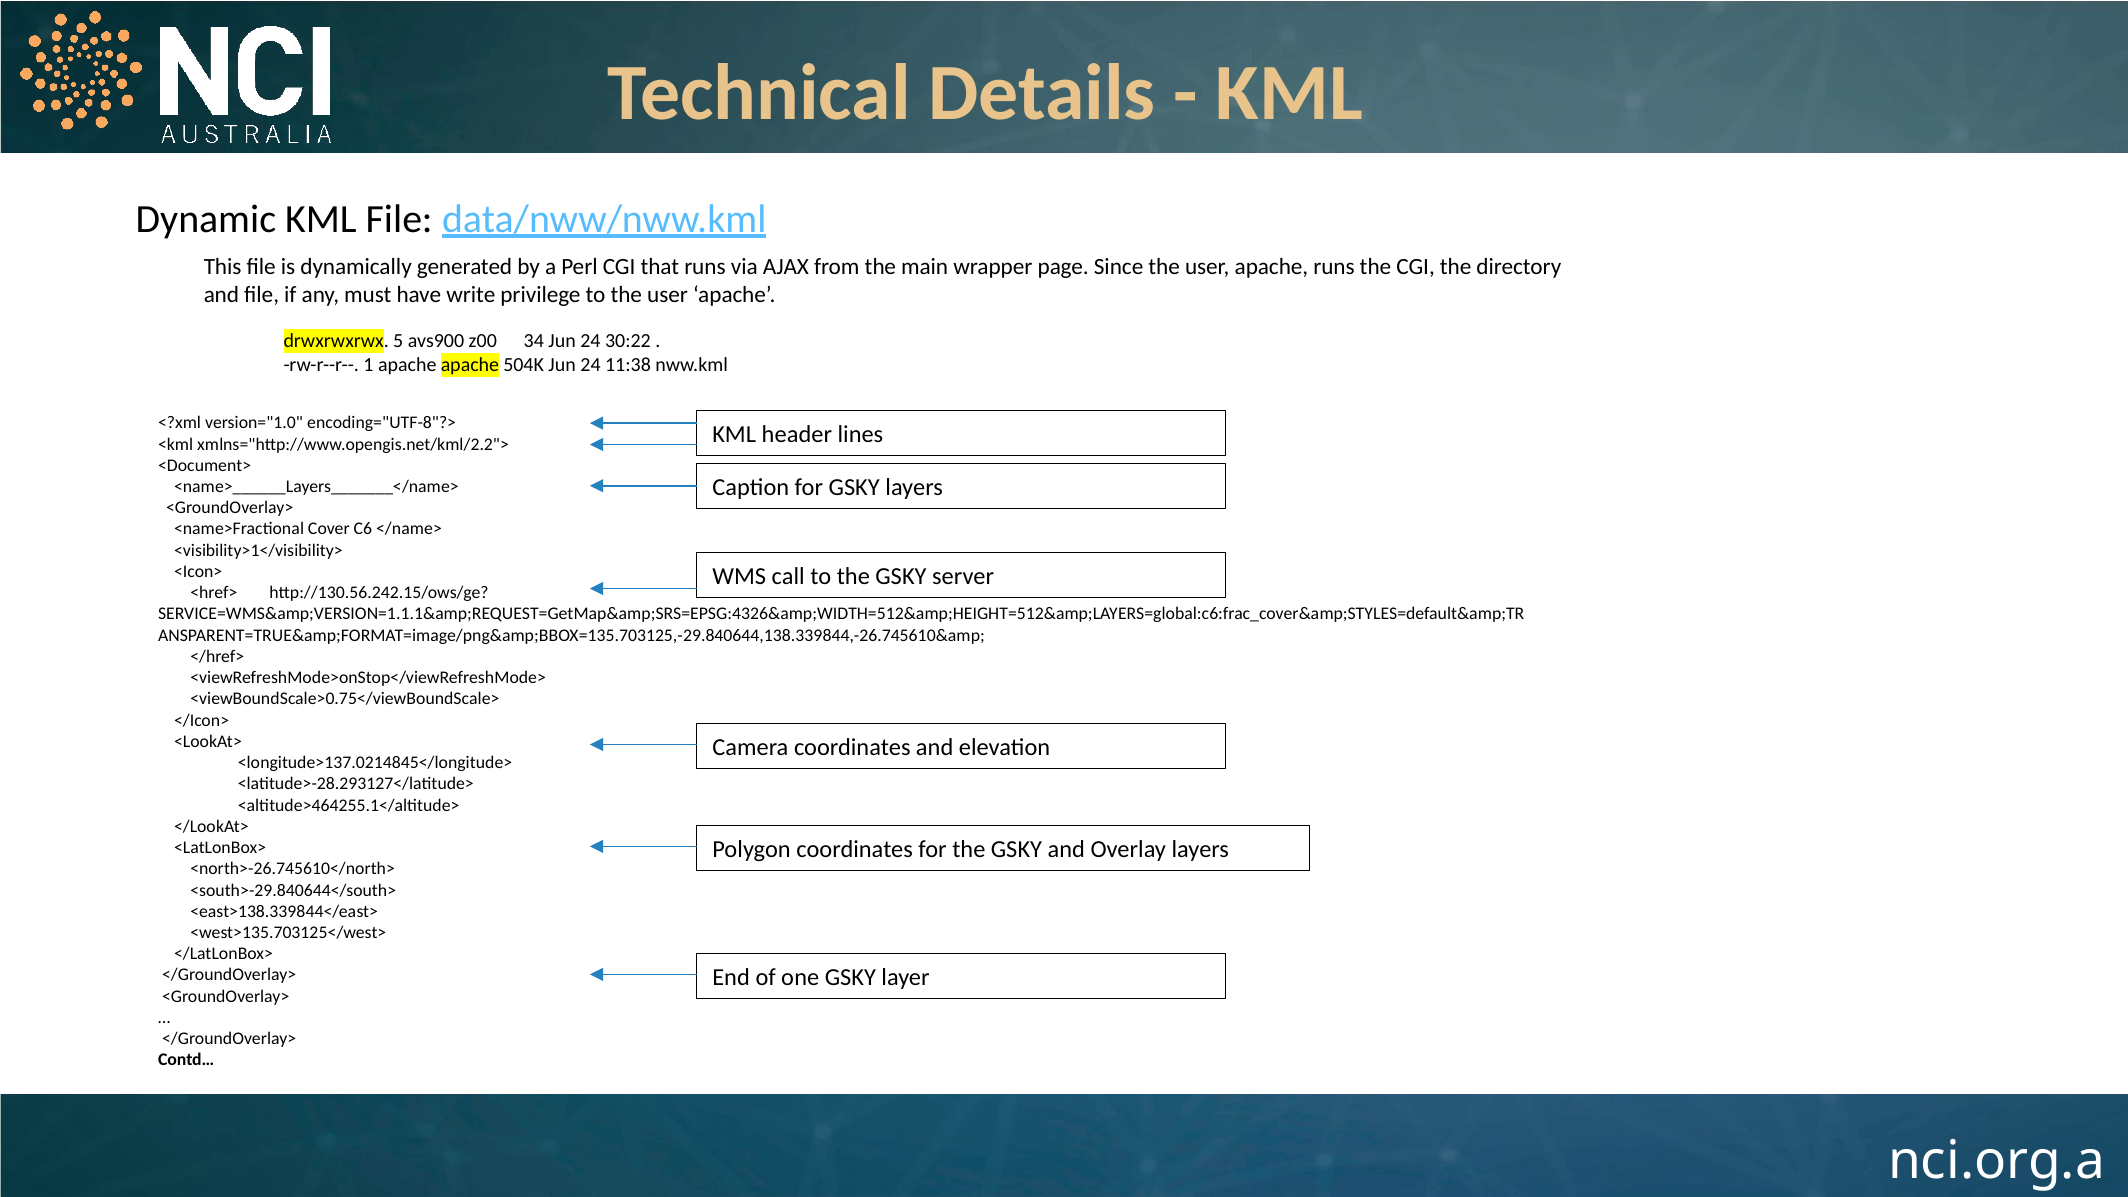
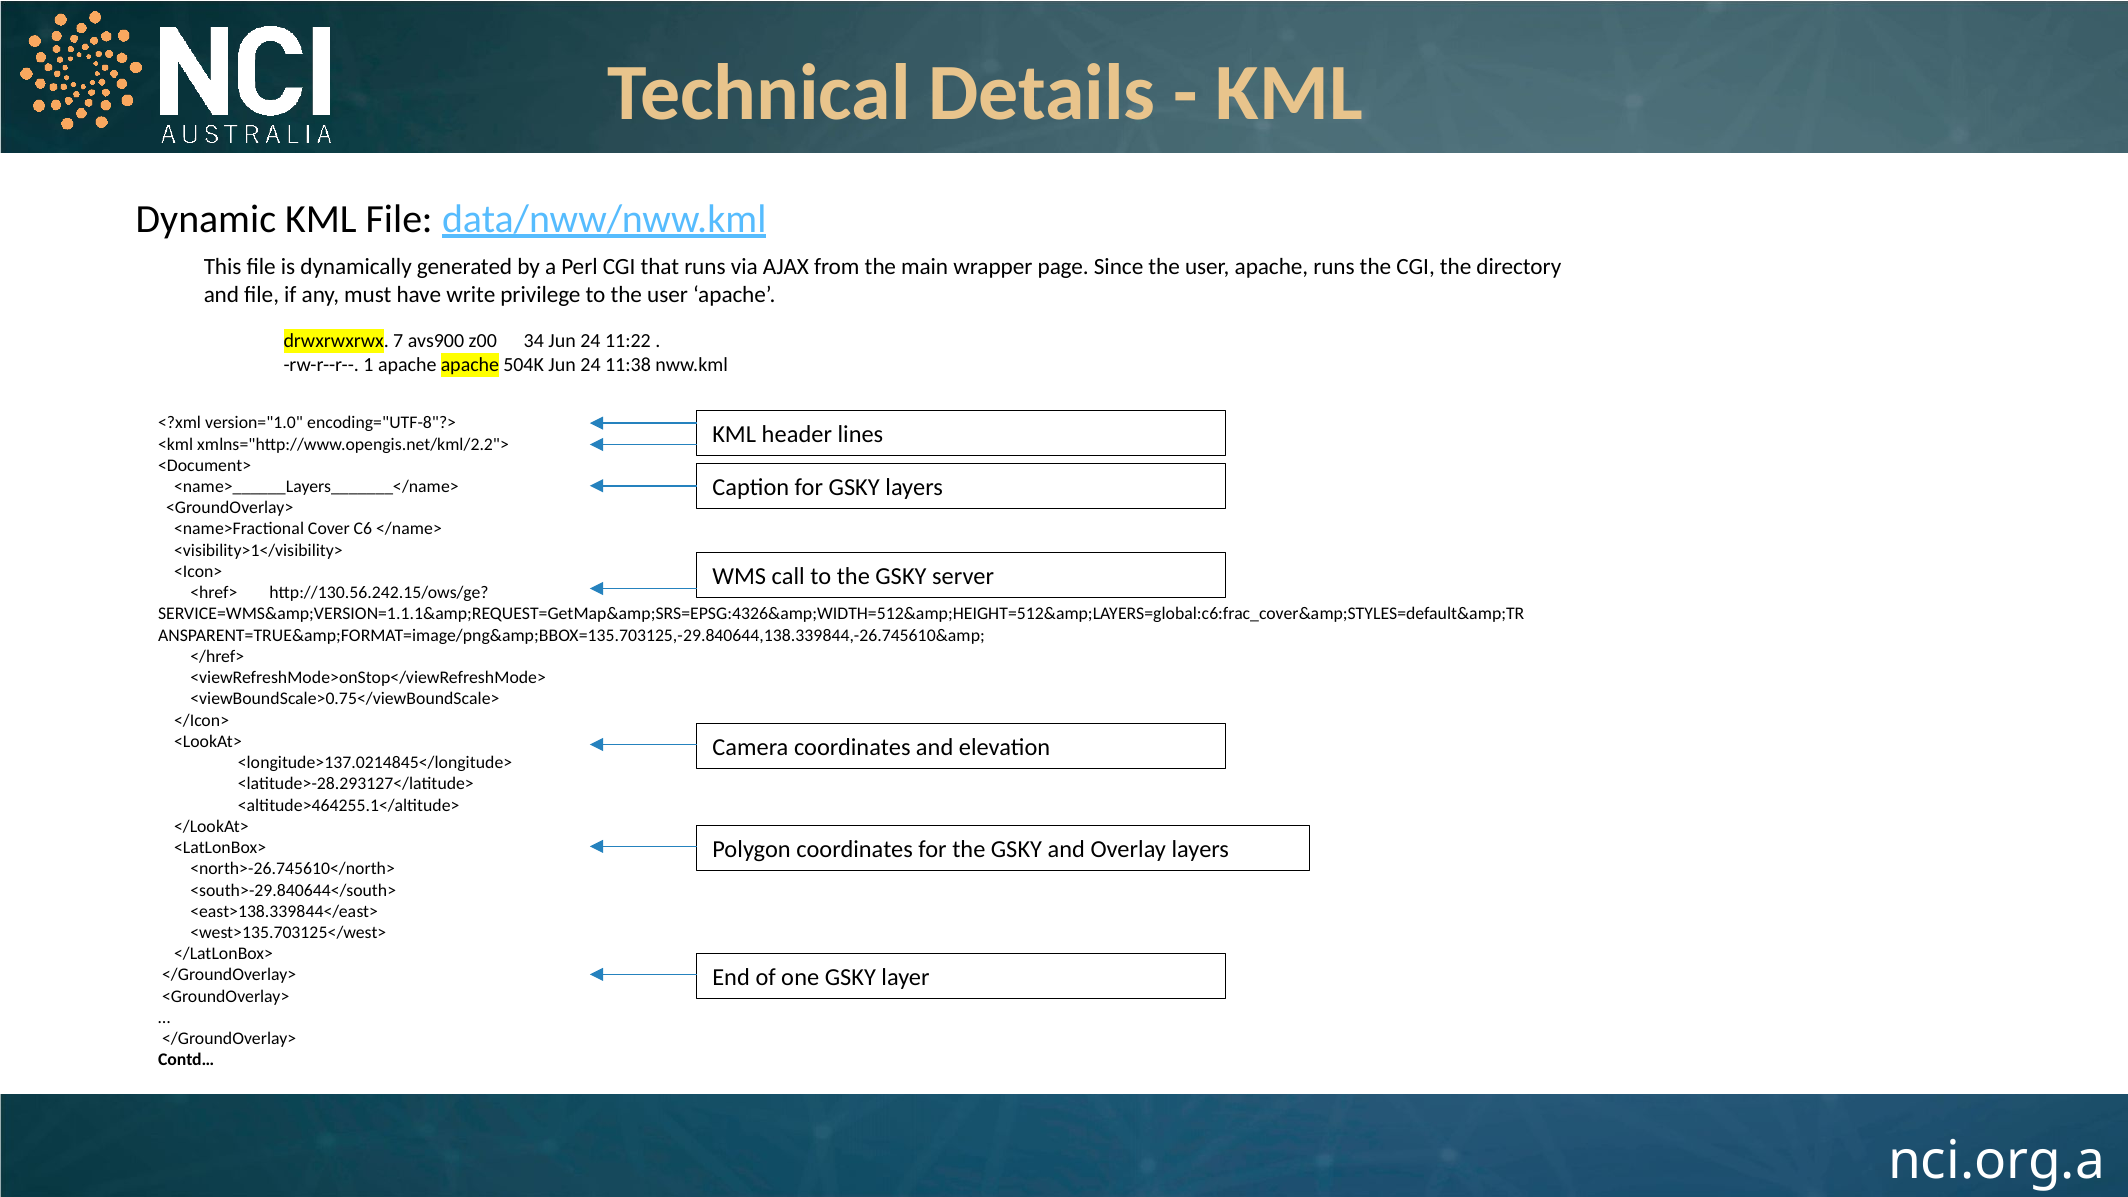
5: 5 -> 7
30:22: 30:22 -> 11:22
